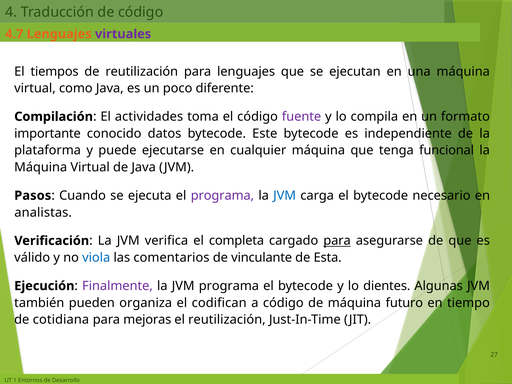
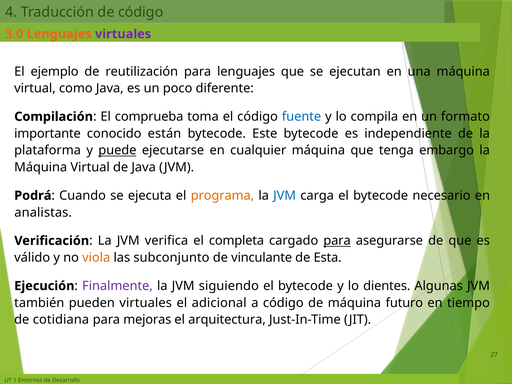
4.7: 4.7 -> 3.0
tiempos: tiempos -> ejemplo
actividades: actividades -> comprueba
fuente colour: purple -> blue
datos: datos -> están
puede underline: none -> present
funcional: funcional -> embargo
Pasos: Pasos -> Podrá
programa at (222, 196) colour: purple -> orange
viola colour: blue -> orange
comentarios: comentarios -> subconjunto
JVM programa: programa -> siguiendo
pueden organiza: organiza -> virtuales
codifican: codifican -> adicional
el reutilización: reutilización -> arquitectura
